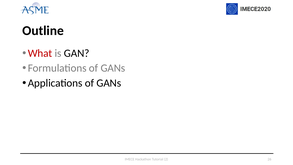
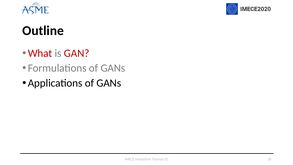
GAN colour: black -> red
